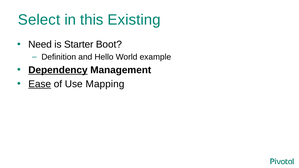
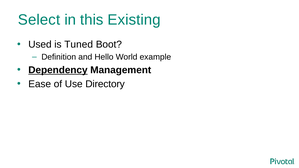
Need: Need -> Used
Starter: Starter -> Tuned
Ease underline: present -> none
Mapping: Mapping -> Directory
